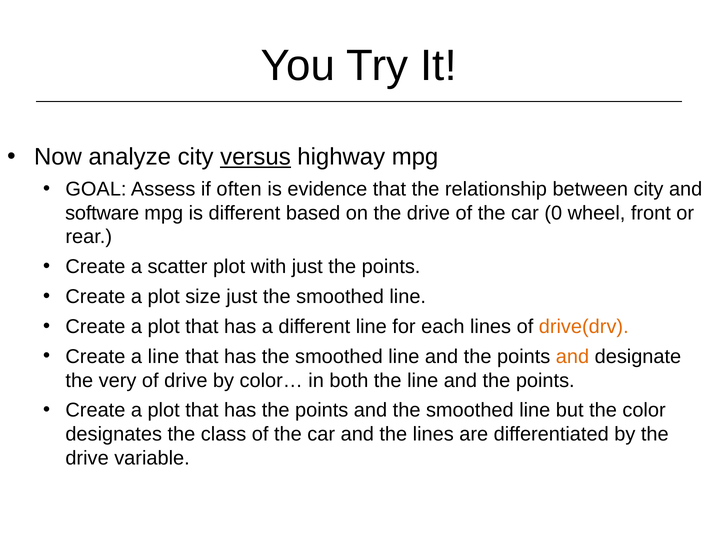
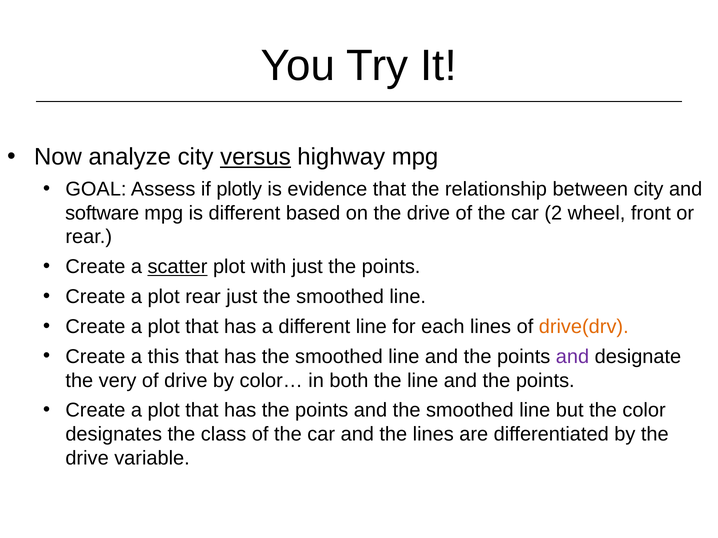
often: often -> plotly
0: 0 -> 2
scatter underline: none -> present
plot size: size -> rear
a line: line -> this
and at (573, 357) colour: orange -> purple
